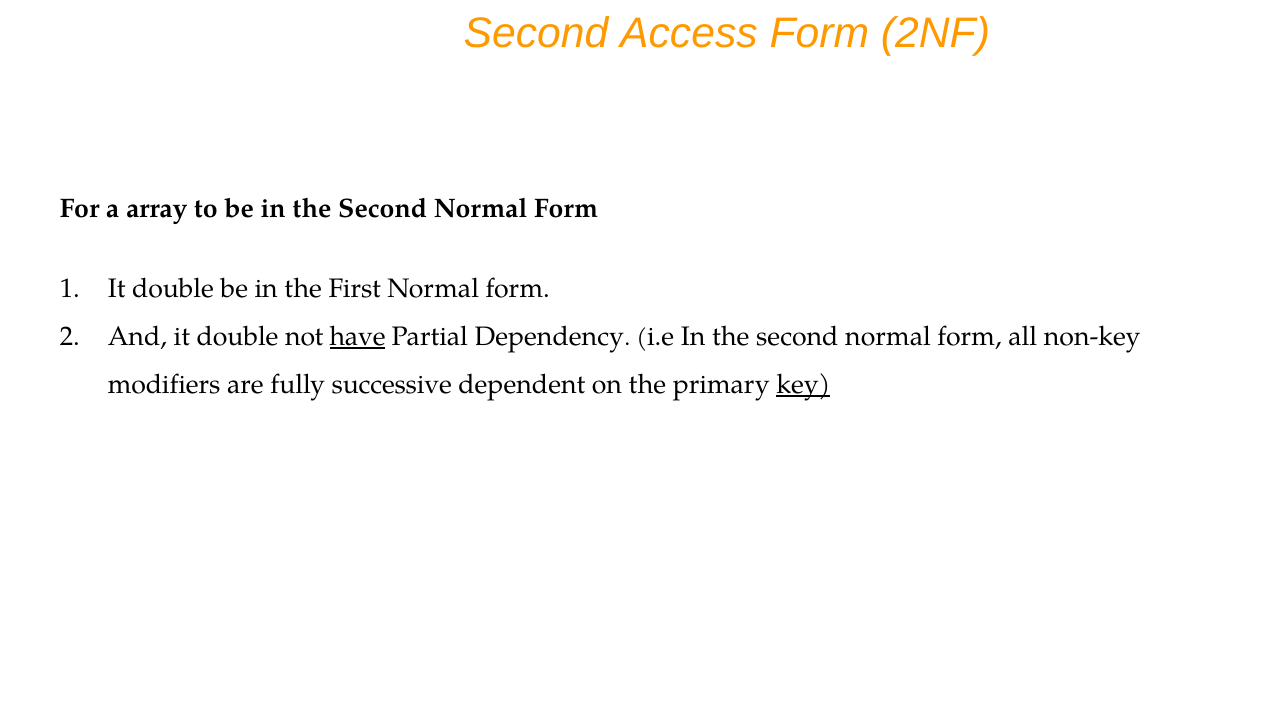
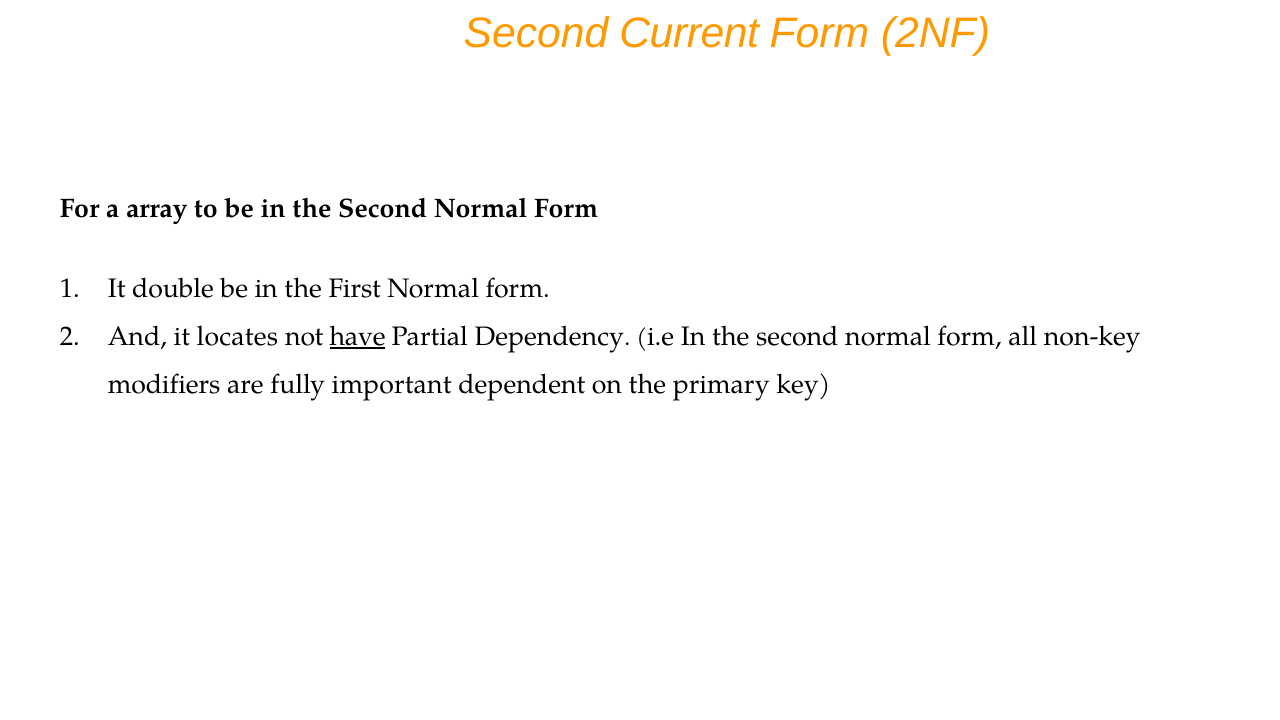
Access: Access -> Current
And it double: double -> locates
successive: successive -> important
key underline: present -> none
